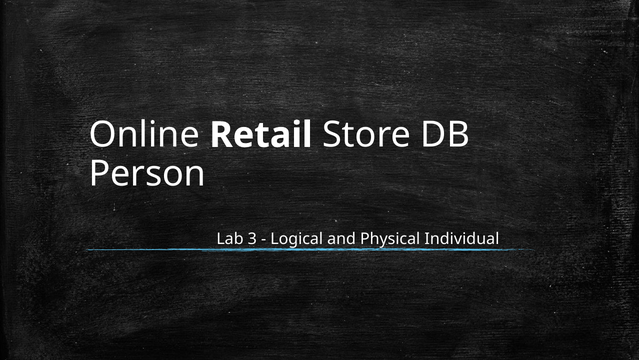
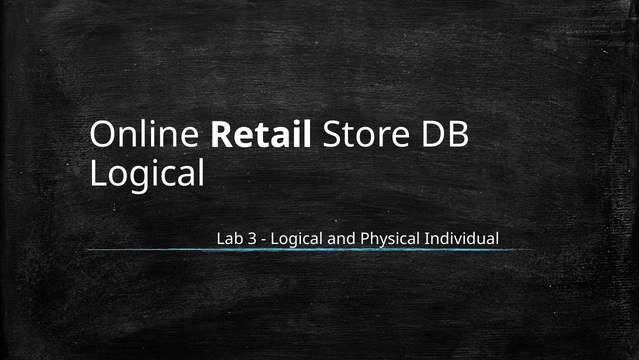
Person at (147, 174): Person -> Logical
